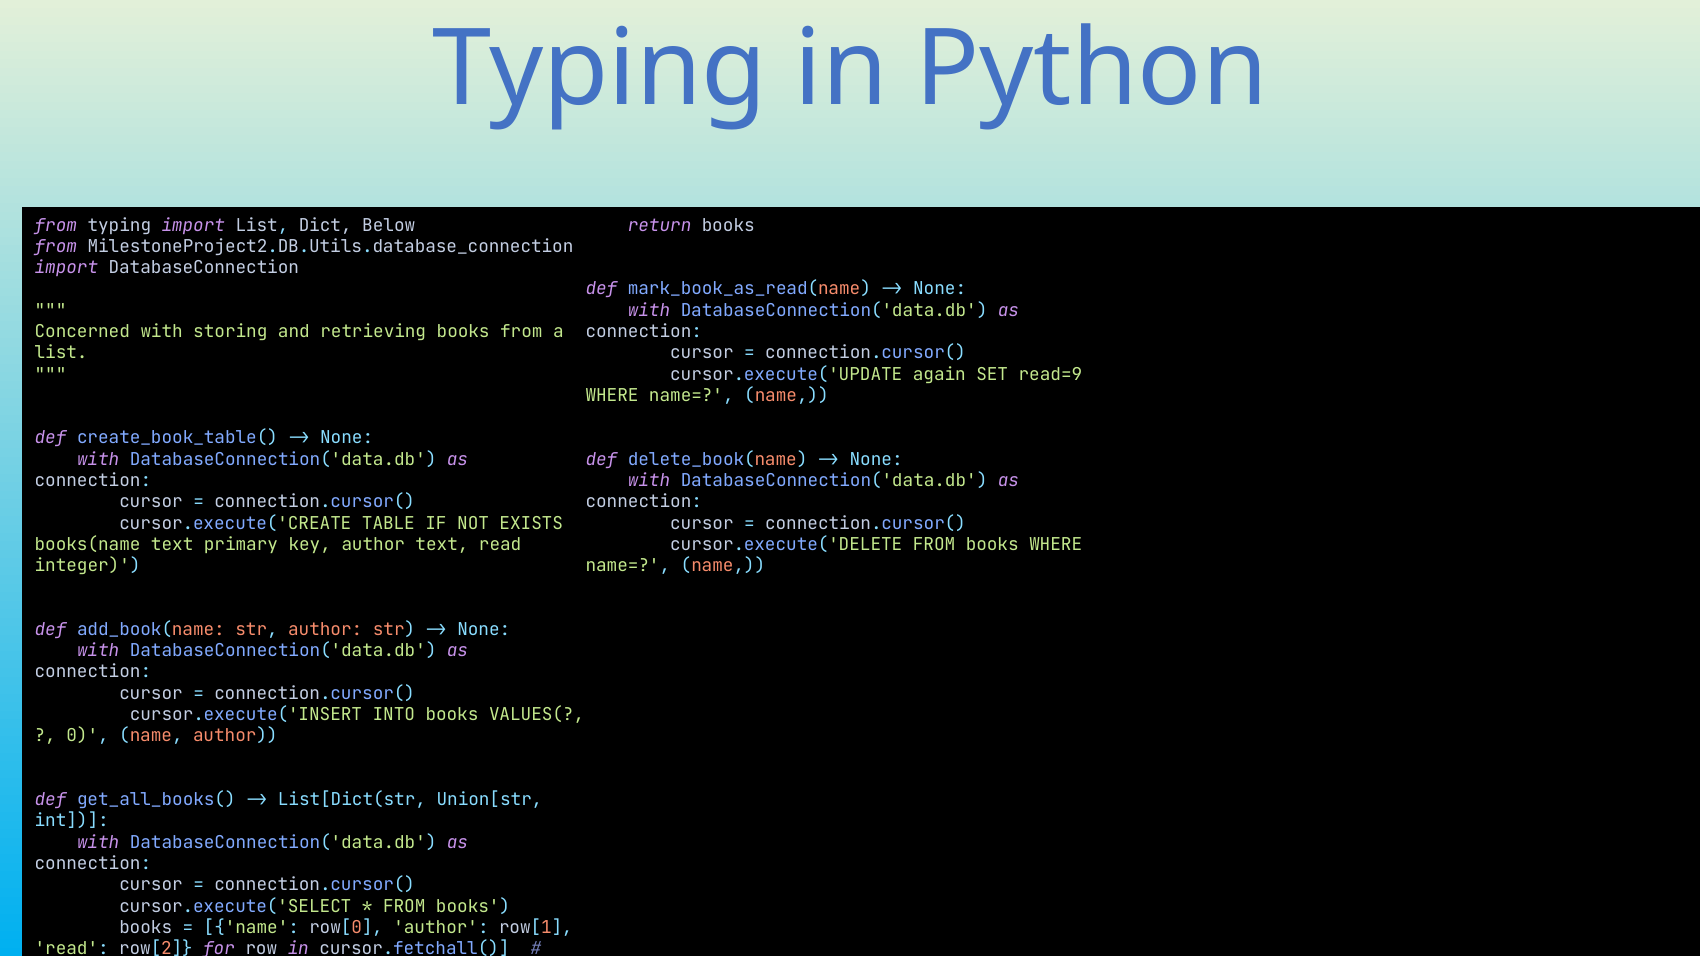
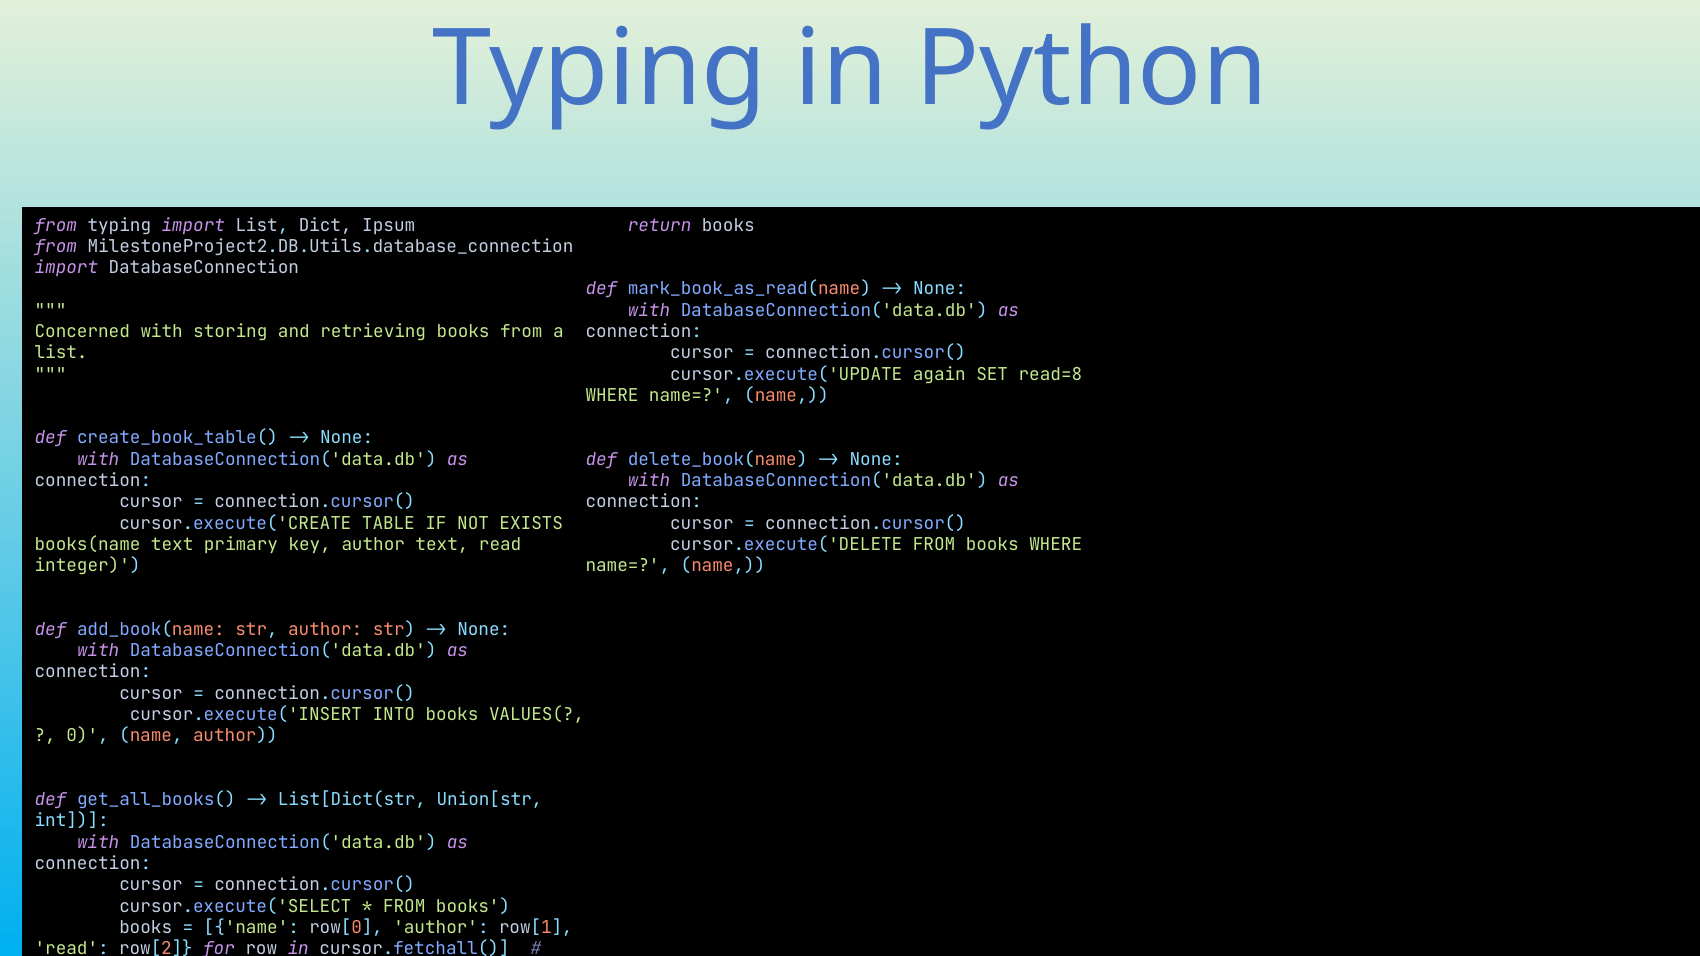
Below: Below -> Ipsum
read=9: read=9 -> read=8
